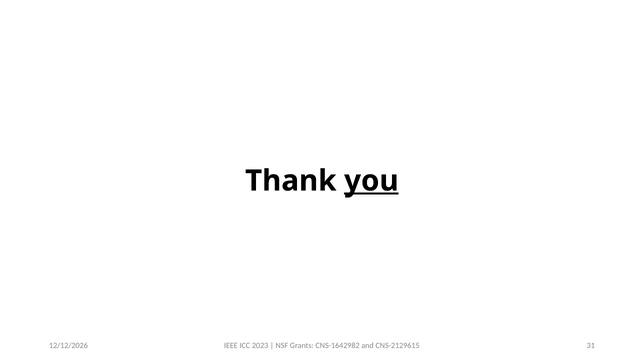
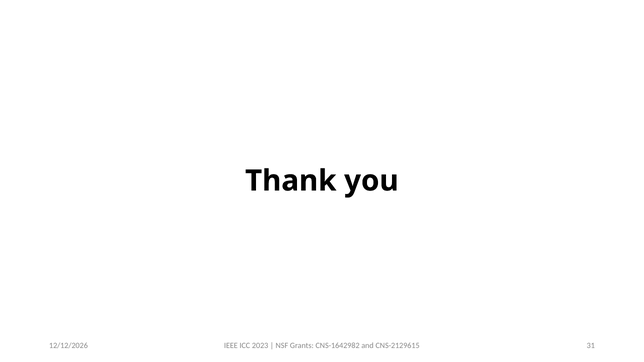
you underline: present -> none
